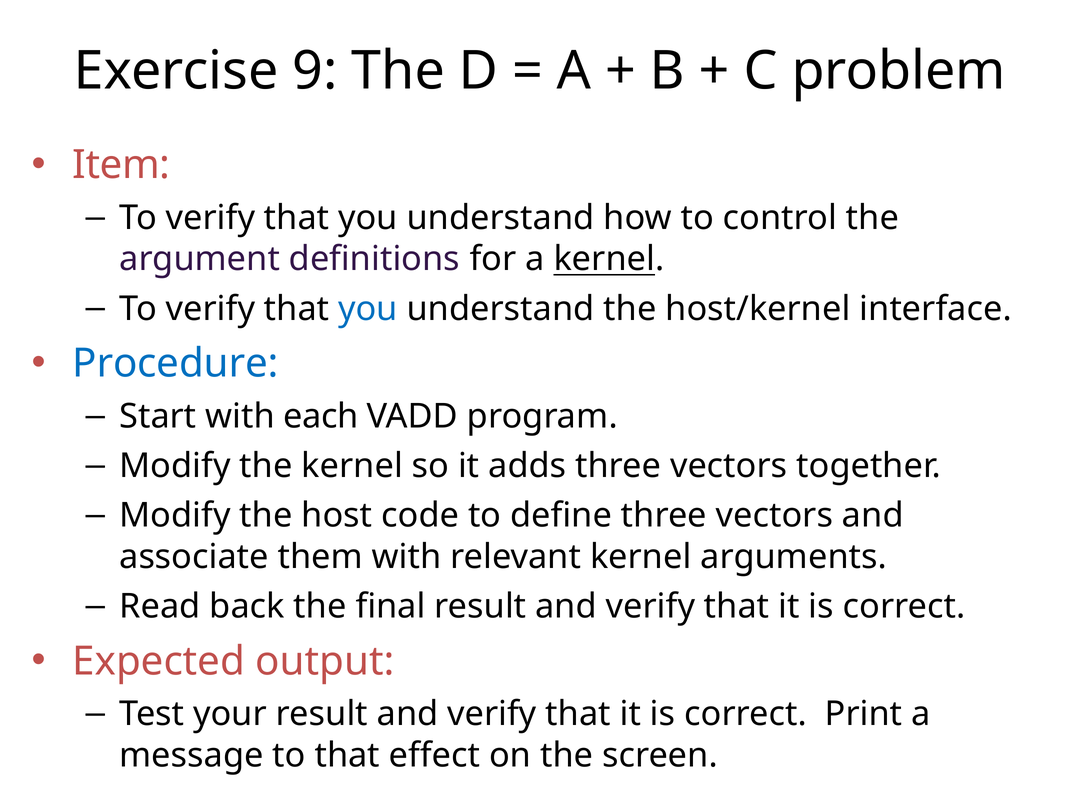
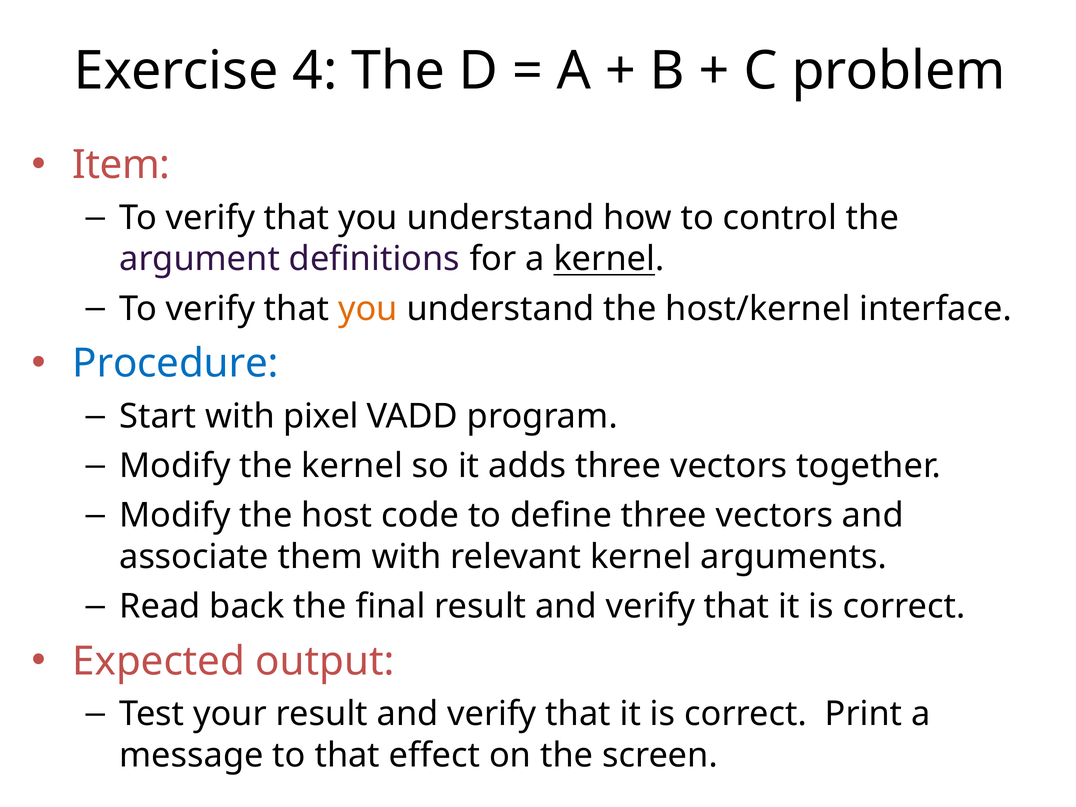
9: 9 -> 4
you at (368, 309) colour: blue -> orange
each: each -> pixel
